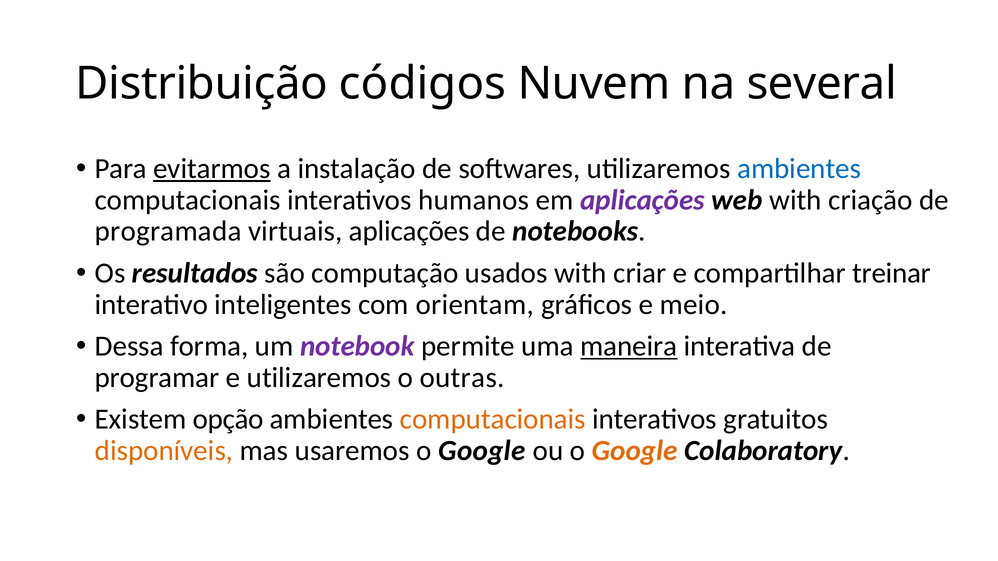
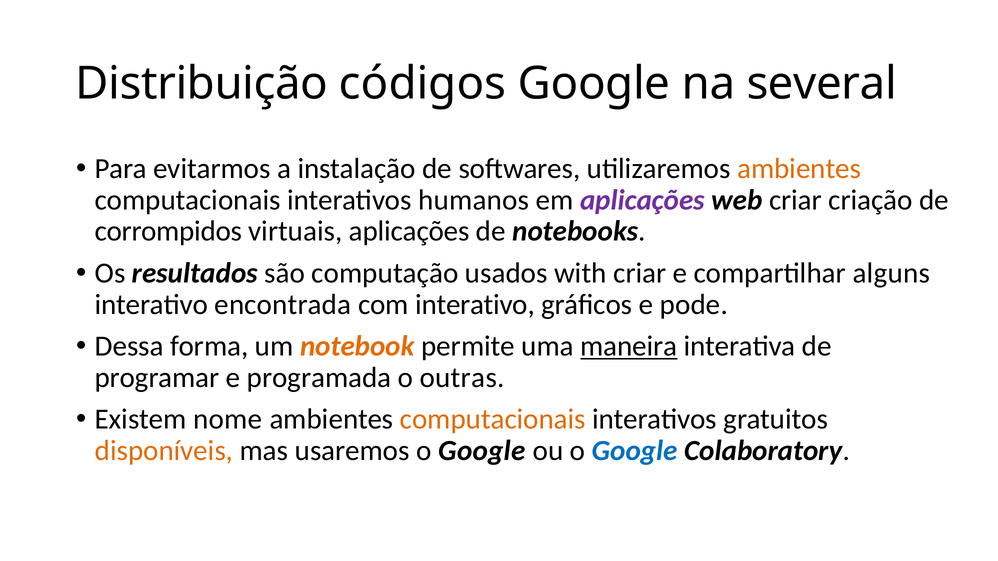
códigos Nuvem: Nuvem -> Google
evitarmos underline: present -> none
ambientes at (799, 169) colour: blue -> orange
web with: with -> criar
programada: programada -> corrompidos
treinar: treinar -> alguns
inteligentes: inteligentes -> encontrada
com orientam: orientam -> interativo
meio: meio -> pode
notebook colour: purple -> orange
e utilizaremos: utilizaremos -> programada
opção: opção -> nome
Google at (635, 451) colour: orange -> blue
